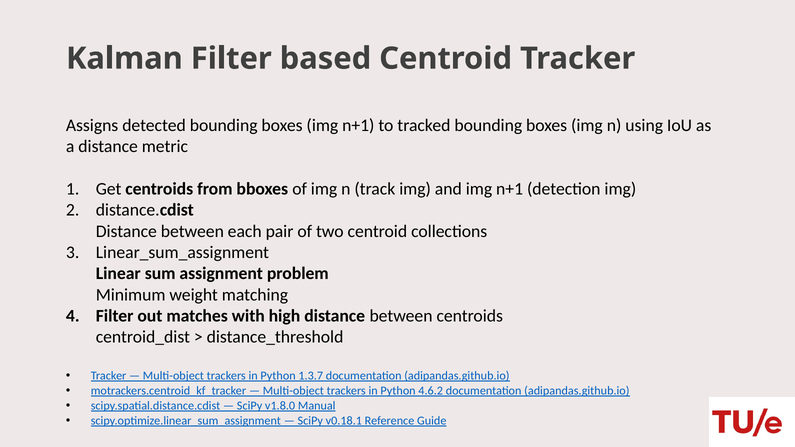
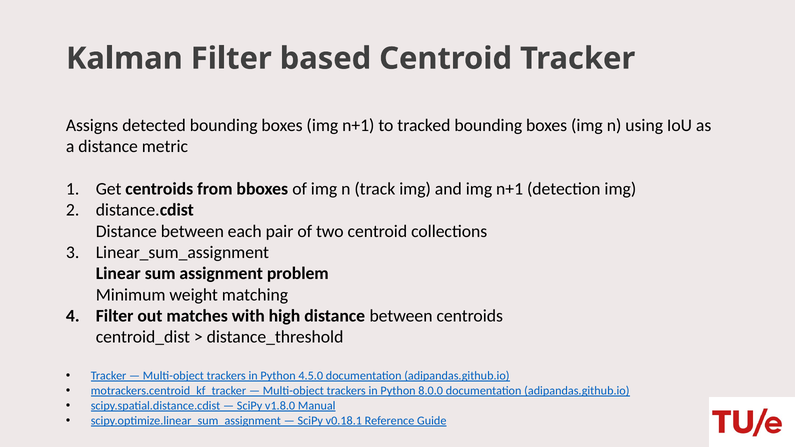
1.3.7: 1.3.7 -> 4.5.0
4.6.2: 4.6.2 -> 8.0.0
